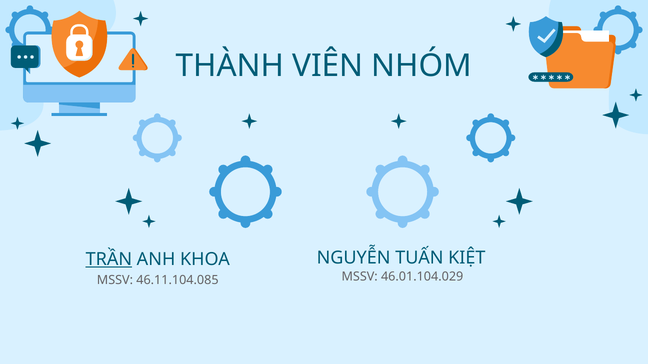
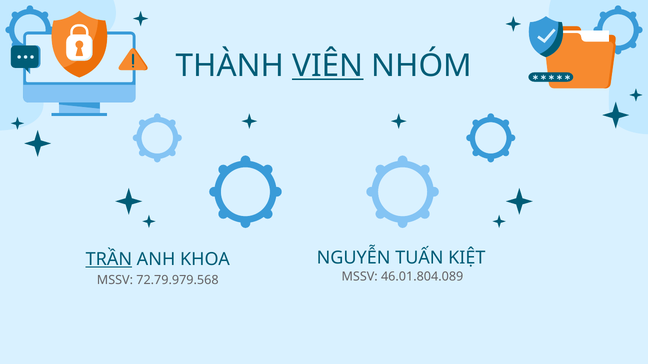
VIÊN underline: none -> present
46.01.104.029: 46.01.104.029 -> 46.01.804.089
46.11.104.085: 46.11.104.085 -> 72.79.979.568
